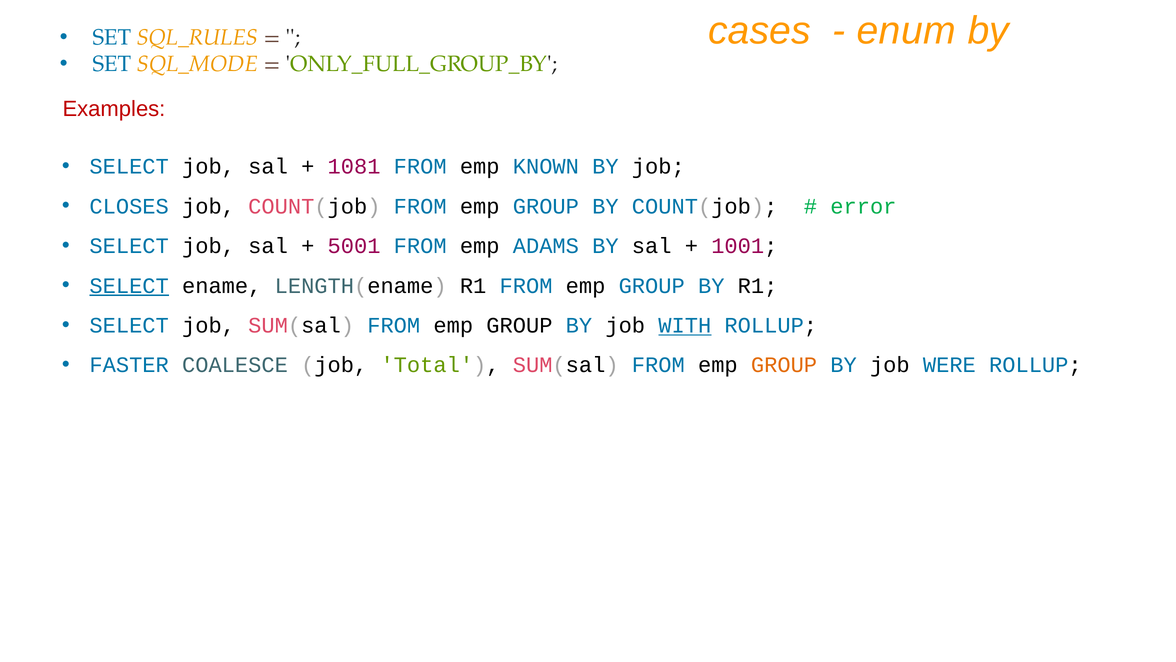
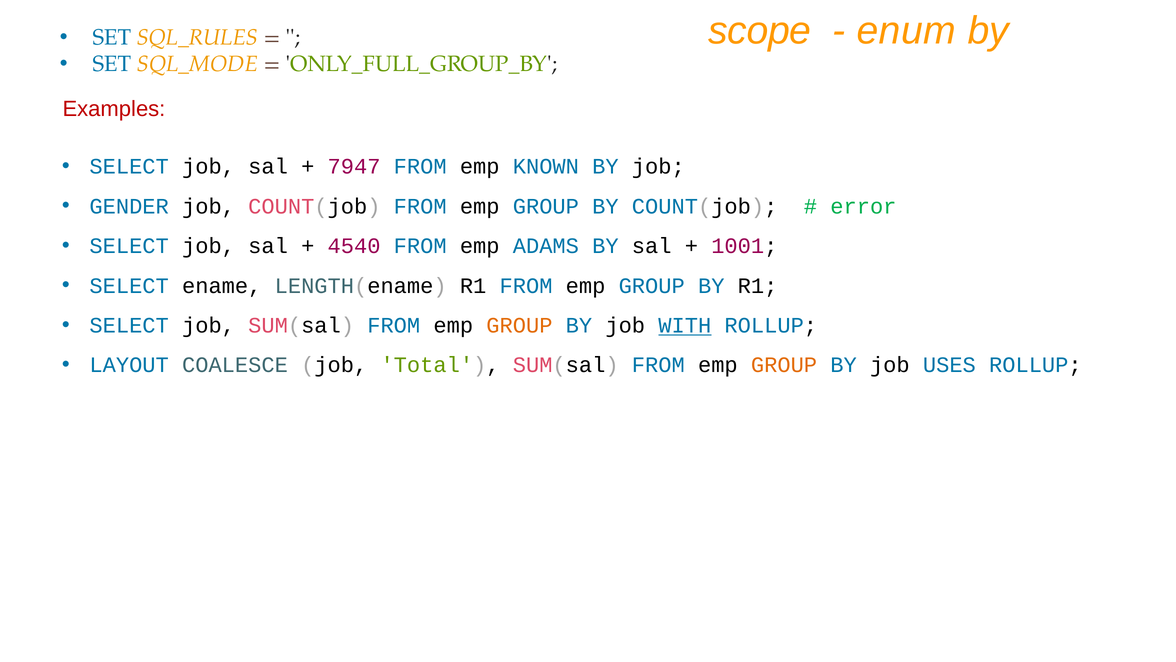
cases: cases -> scope
1081: 1081 -> 7947
CLOSES: CLOSES -> GENDER
5001: 5001 -> 4540
SELECT at (129, 286) underline: present -> none
GROUP at (519, 325) colour: black -> orange
FASTER: FASTER -> LAYOUT
WERE: WERE -> USES
